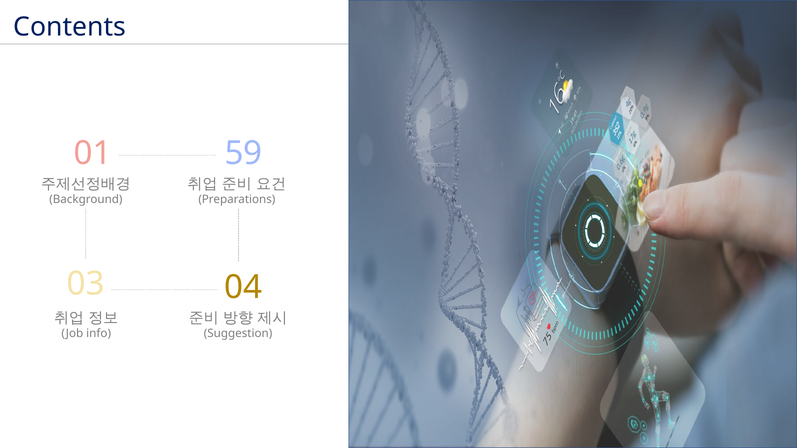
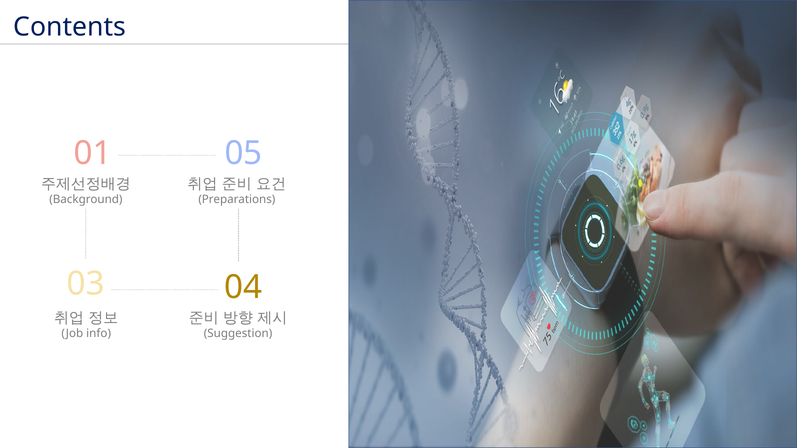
59: 59 -> 05
